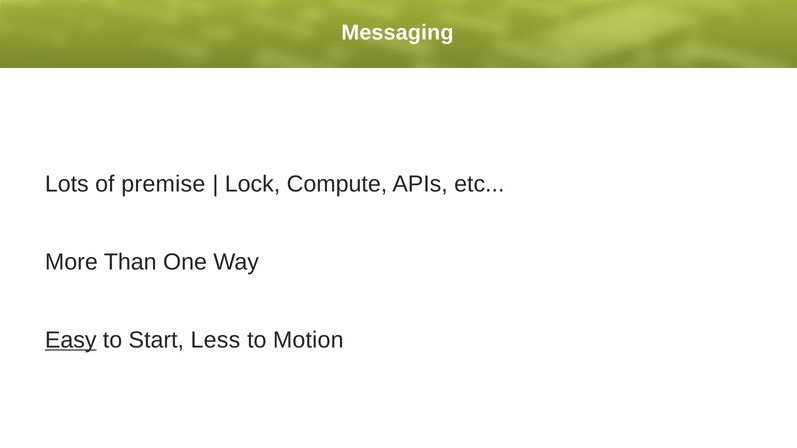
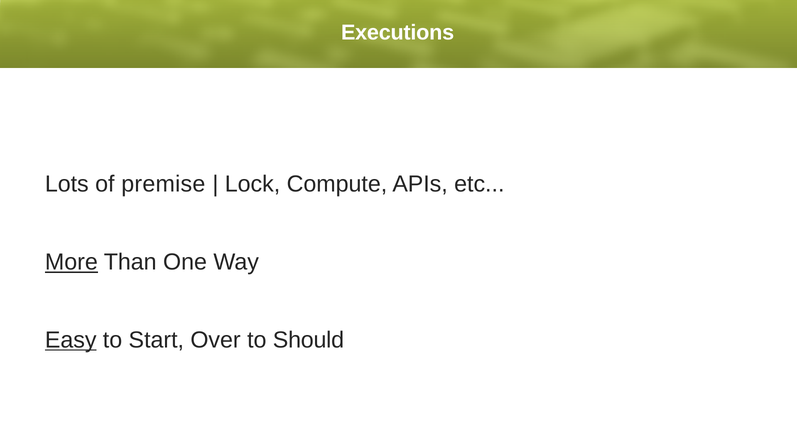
Messaging: Messaging -> Executions
More underline: none -> present
Less: Less -> Over
Motion: Motion -> Should
